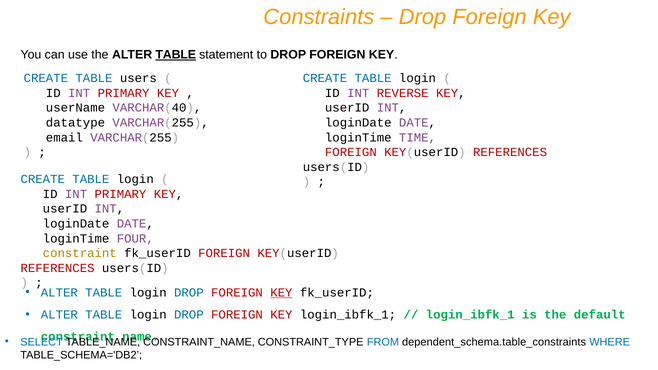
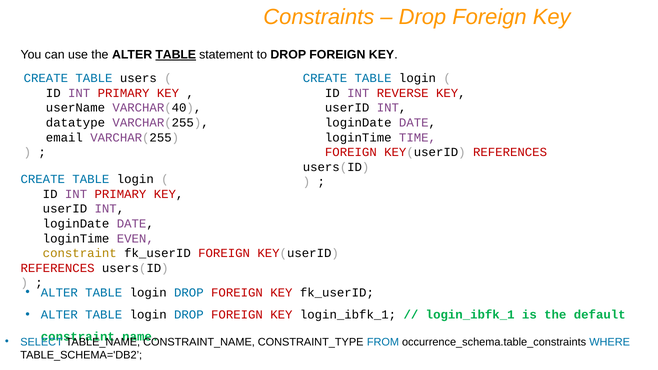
FOUR: FOUR -> EVEN
KEY at (281, 293) underline: present -> none
dependent_schema.table_constraints: dependent_schema.table_constraints -> occurrence_schema.table_constraints
